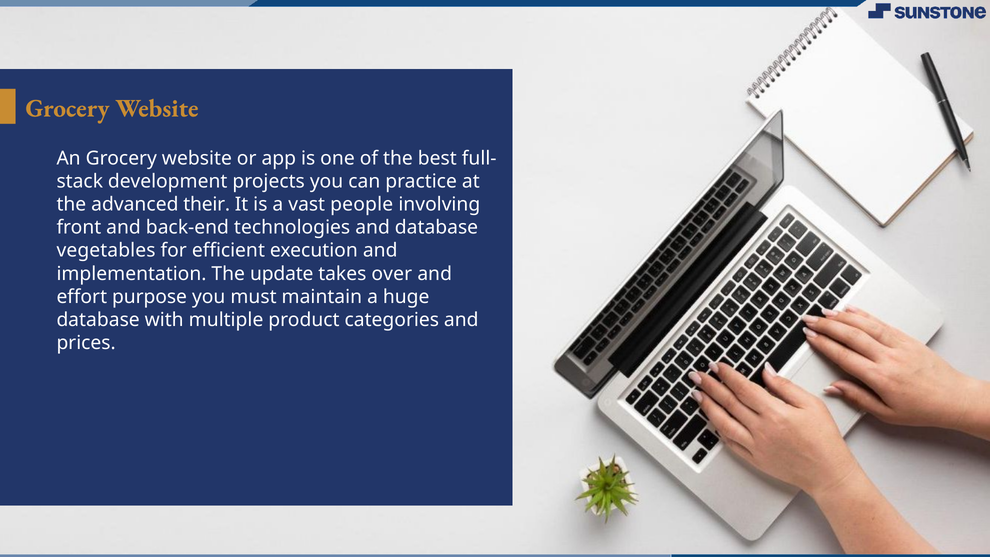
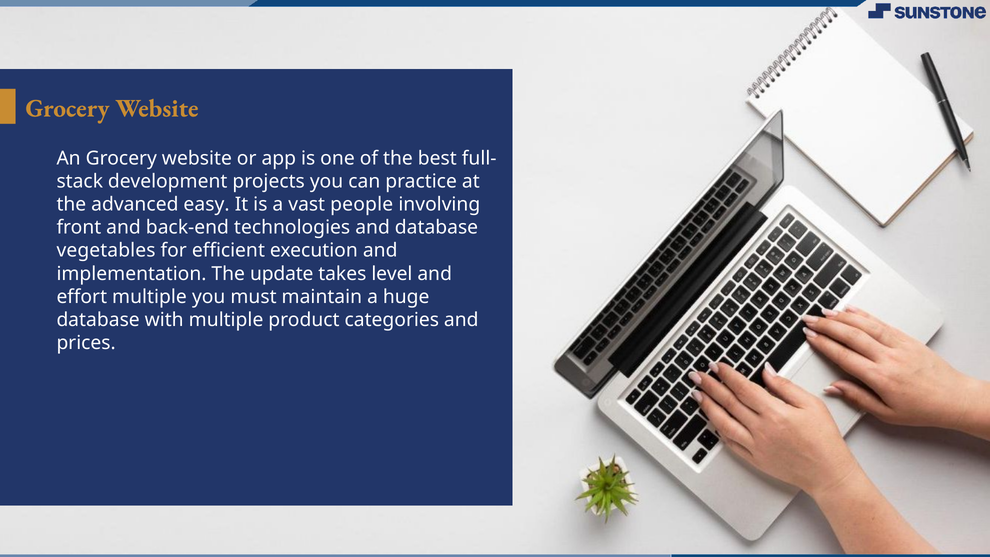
their: their -> easy
over: over -> level
effort purpose: purpose -> multiple
